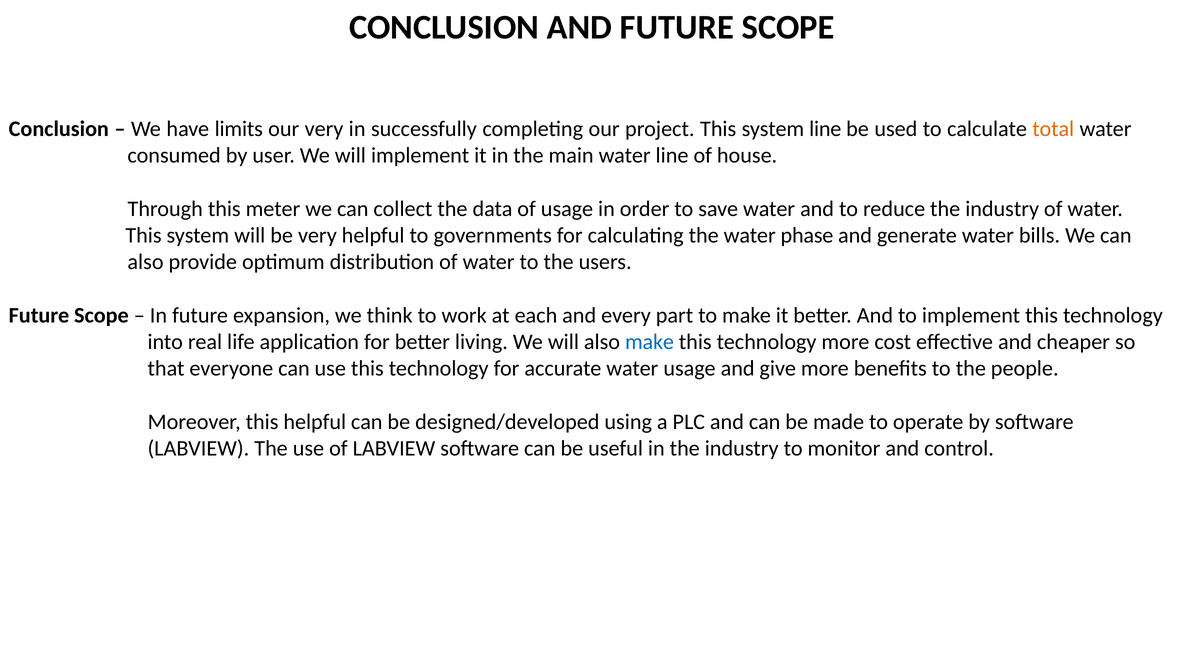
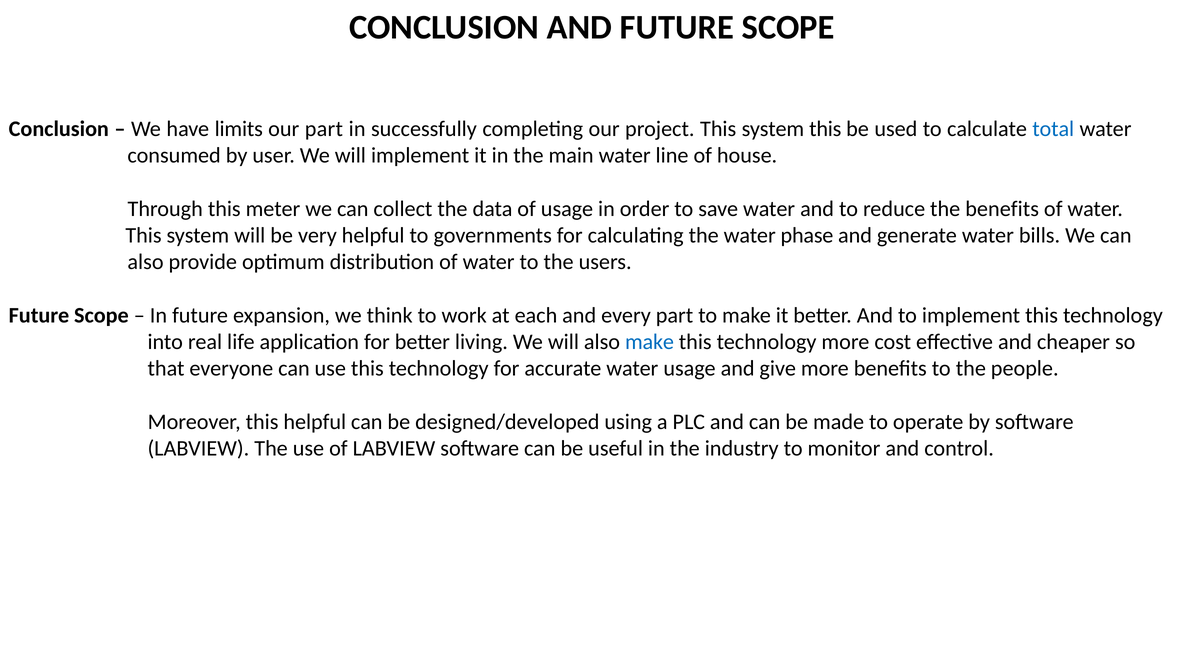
our very: very -> part
system line: line -> this
total colour: orange -> blue
reduce the industry: industry -> benefits
